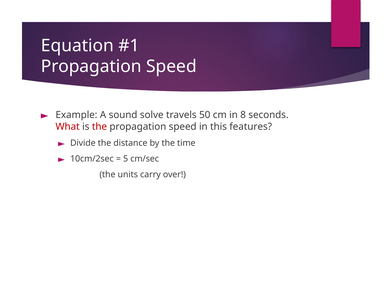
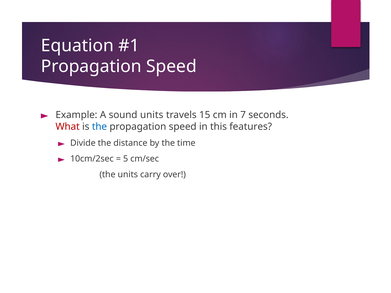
sound solve: solve -> units
50: 50 -> 15
8: 8 -> 7
the at (99, 127) colour: red -> blue
